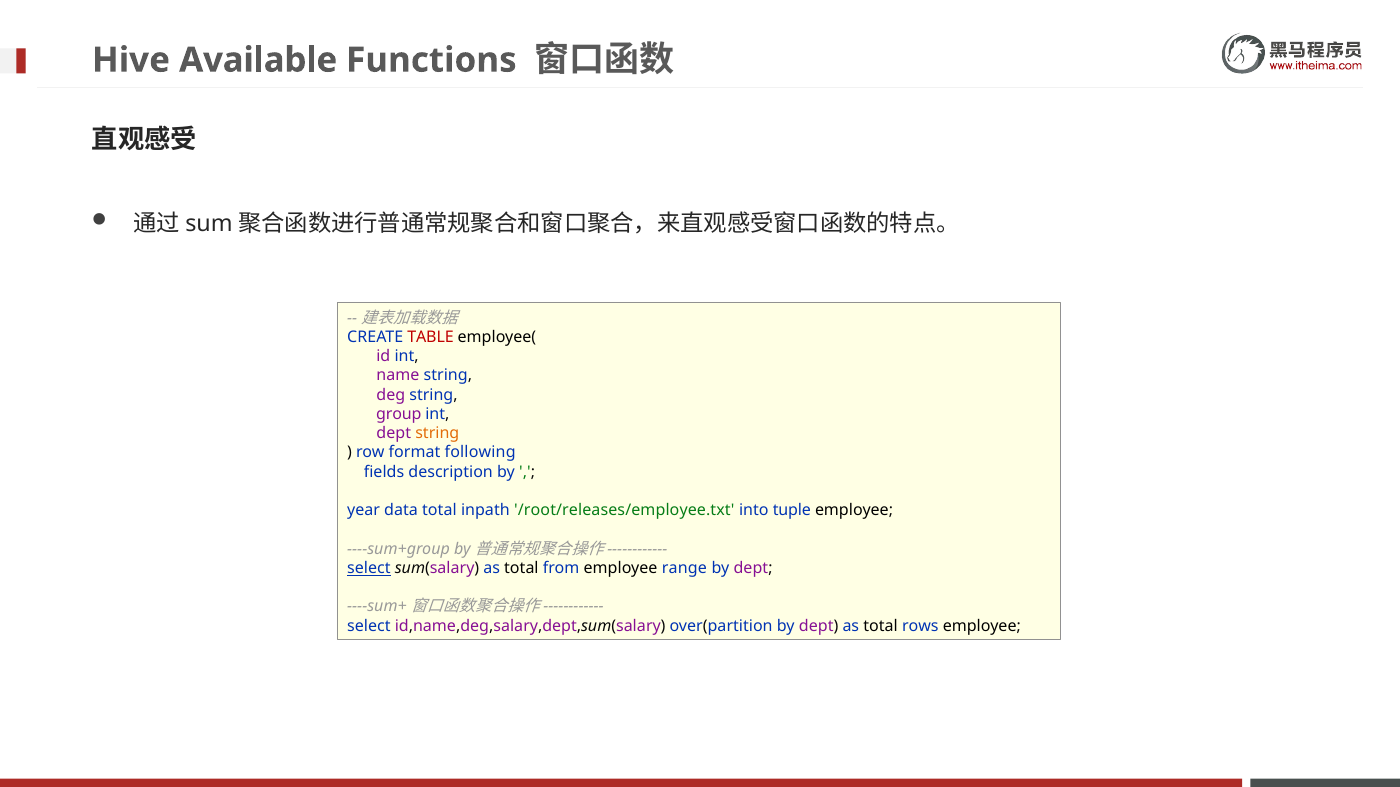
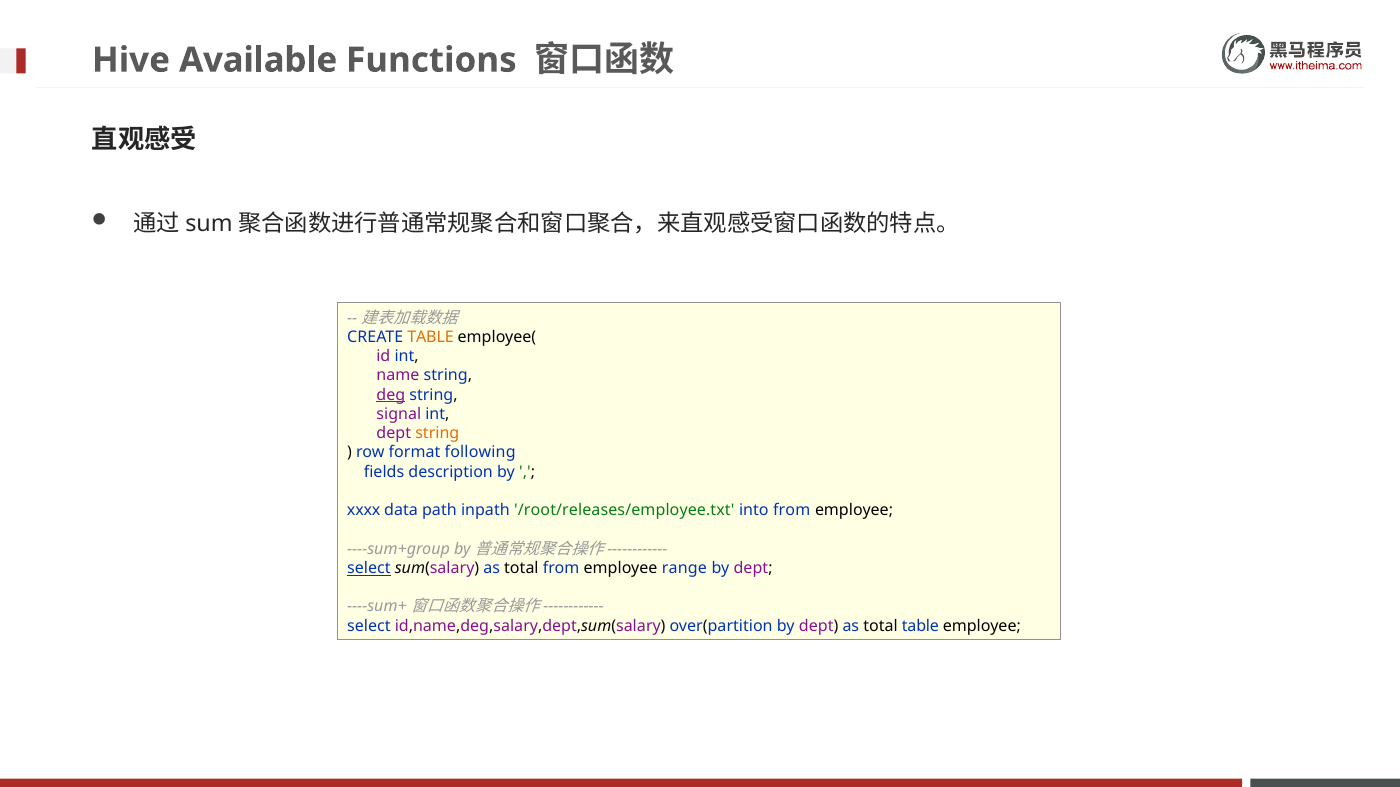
TABLE at (431, 337) colour: red -> orange
deg underline: none -> present
group: group -> signal
year: year -> xxxx
data total: total -> path
into tuple: tuple -> from
total rows: rows -> table
